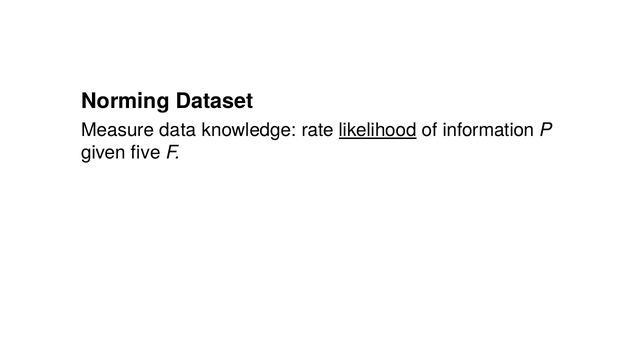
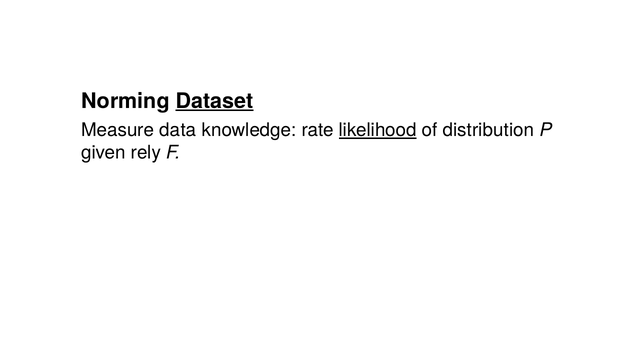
Dataset underline: none -> present
information: information -> distribution
five: five -> rely
